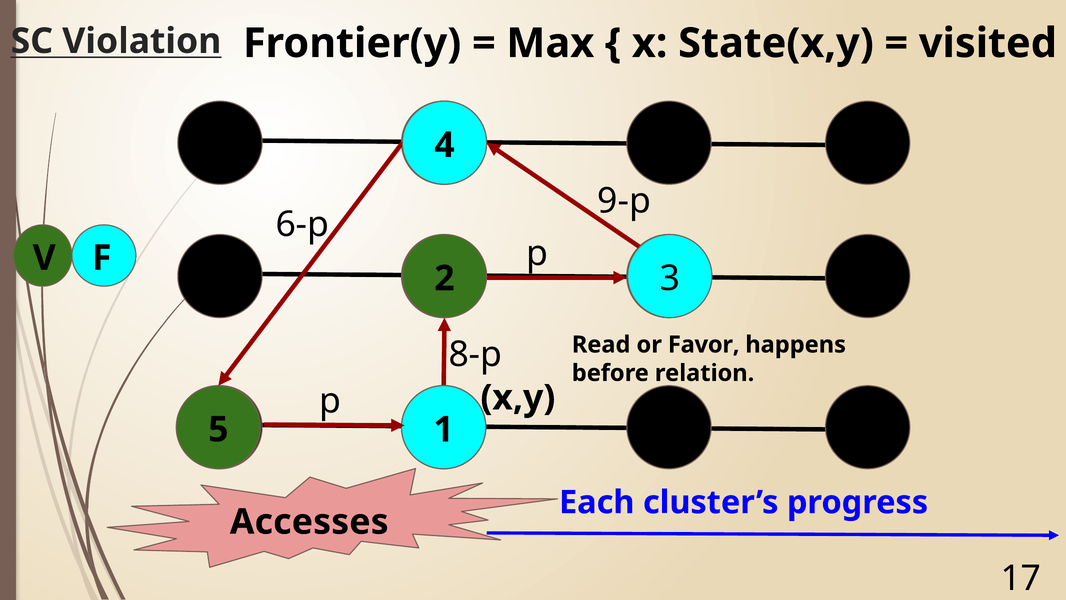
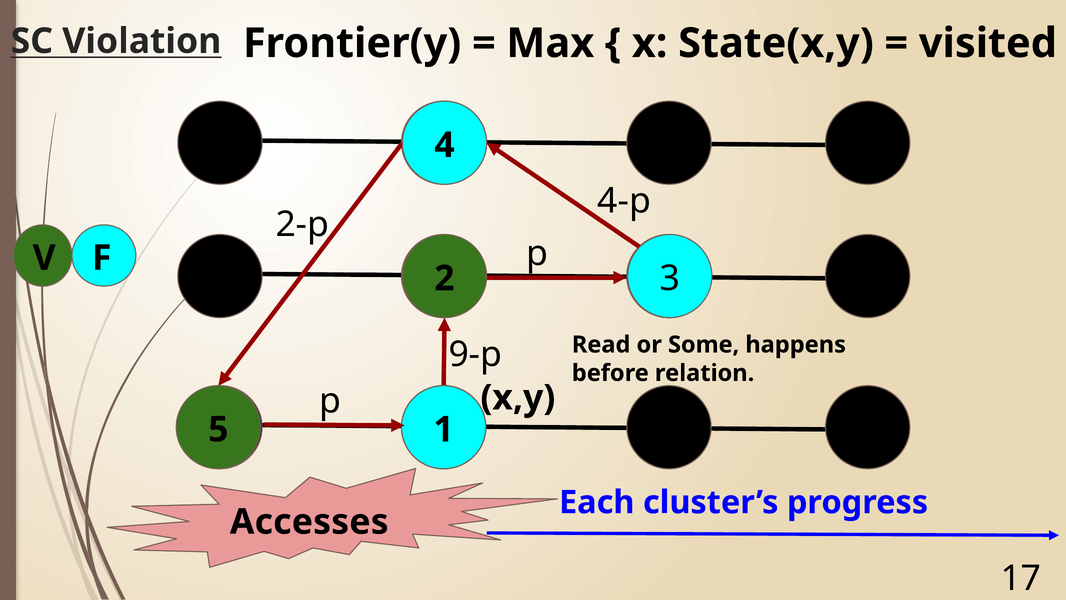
9-p: 9-p -> 4-p
6-p: 6-p -> 2-p
Favor: Favor -> Some
8-p: 8-p -> 9-p
